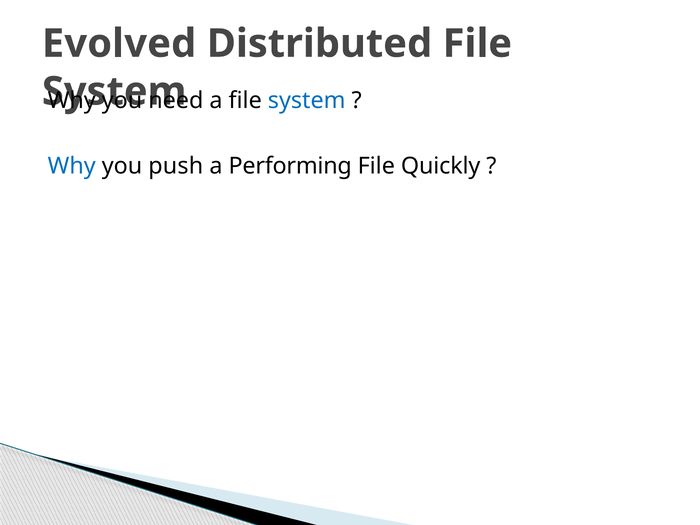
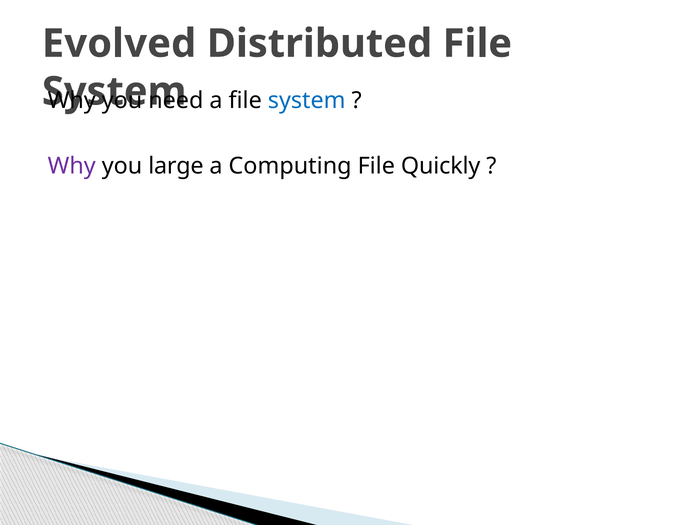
Why at (72, 166) colour: blue -> purple
push: push -> large
Performing: Performing -> Computing
